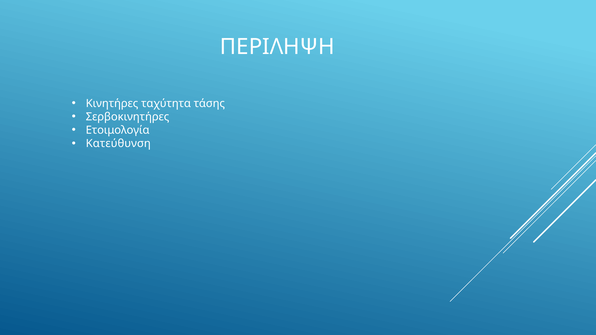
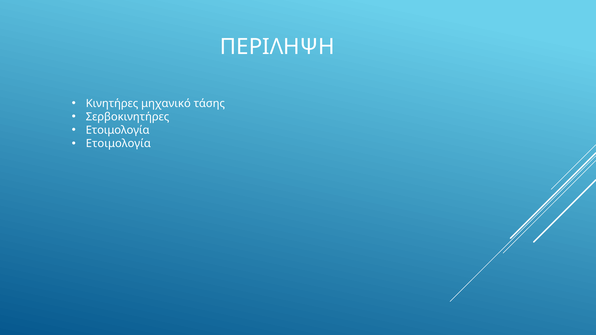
ταχύτητα: ταχύτητα -> μηχανικό
Κατεύθυνση at (118, 144): Κατεύθυνση -> Ετοιμολογία
